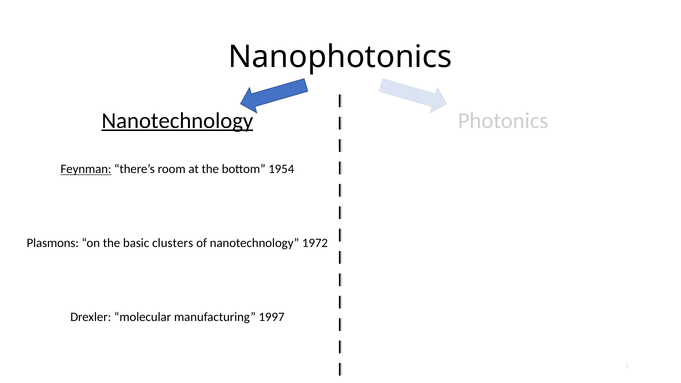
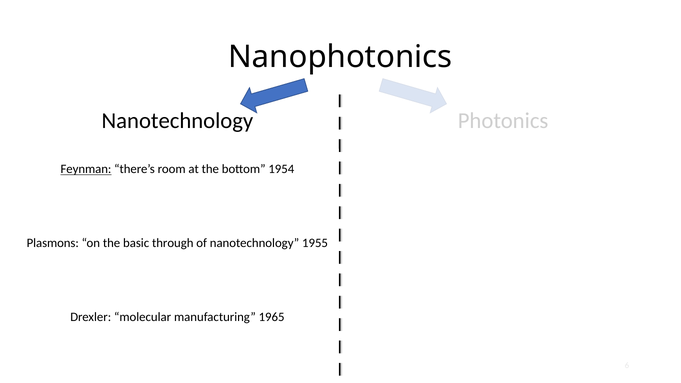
Nanotechnology at (177, 121) underline: present -> none
clusters: clusters -> through
1972: 1972 -> 1955
1997: 1997 -> 1965
